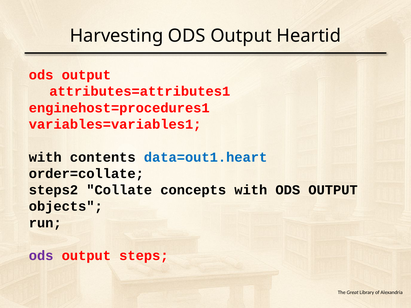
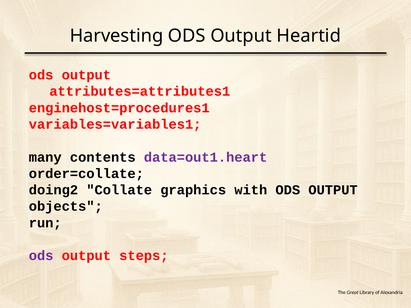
with at (45, 157): with -> many
data=out1.heart colour: blue -> purple
steps2: steps2 -> doing2
concepts: concepts -> graphics
